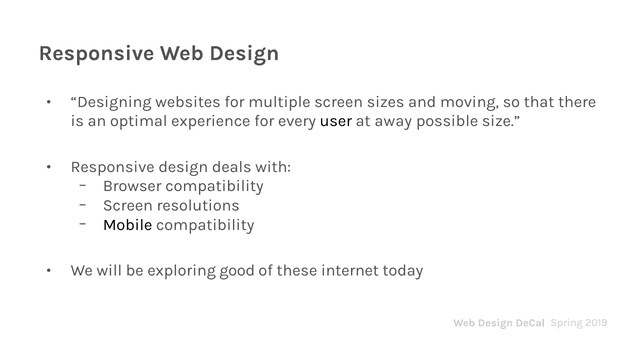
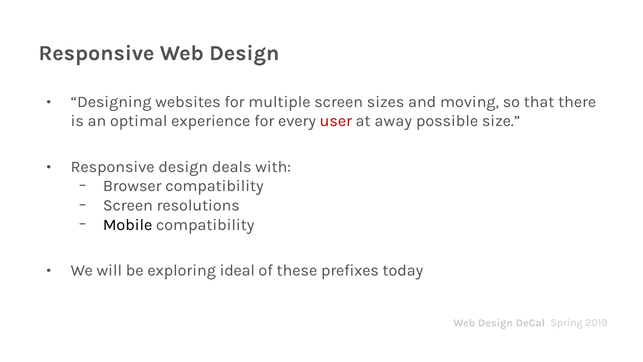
user colour: black -> red
good: good -> ideal
internet: internet -> prefixes
